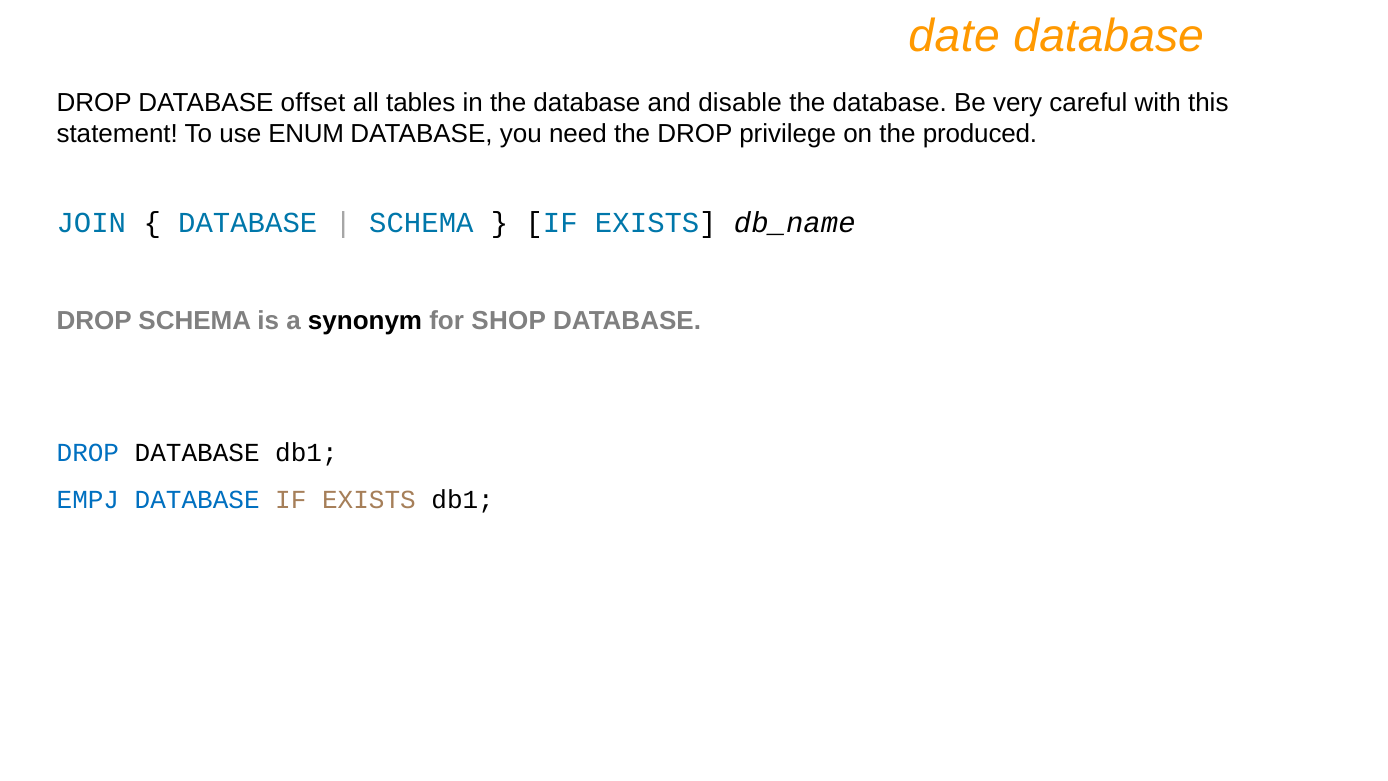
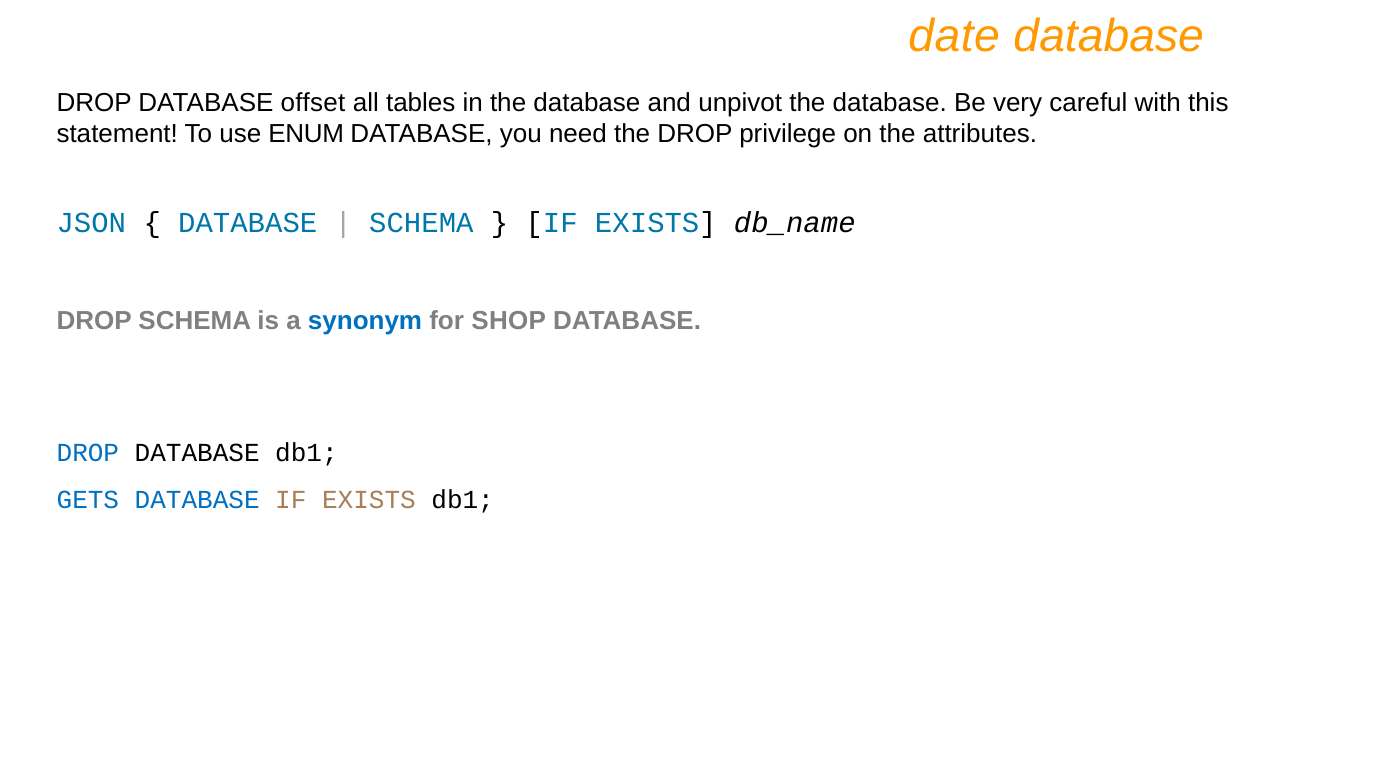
disable: disable -> unpivot
produced: produced -> attributes
JOIN: JOIN -> JSON
synonym colour: black -> blue
EMPJ: EMPJ -> GETS
